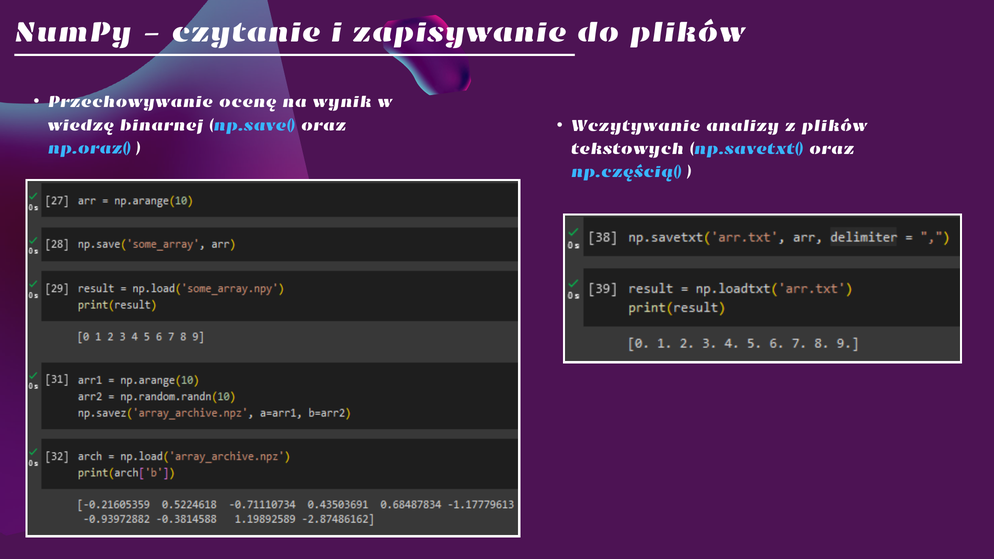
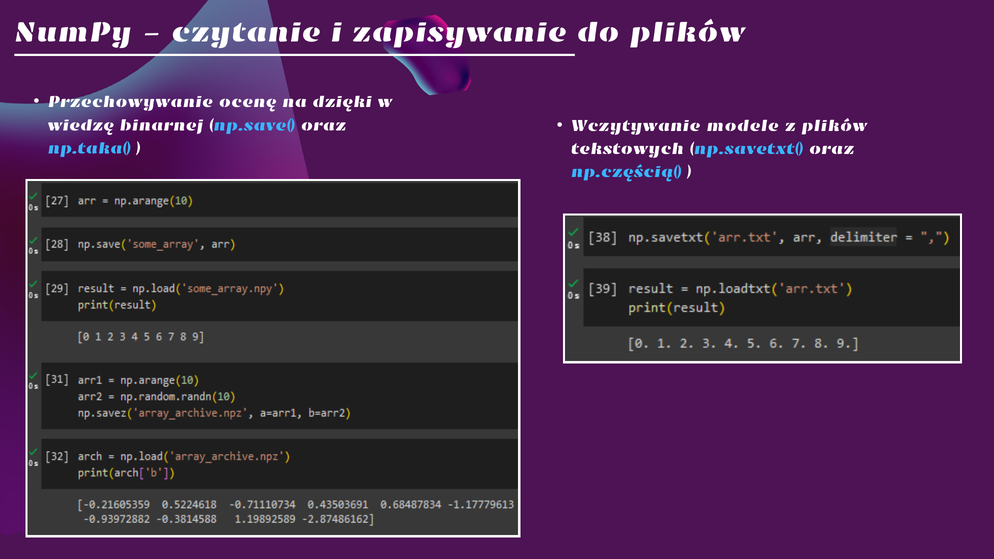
wynik: wynik -> dzięki
analizy: analizy -> modele
np.oraz(: np.oraz( -> np.taka(
